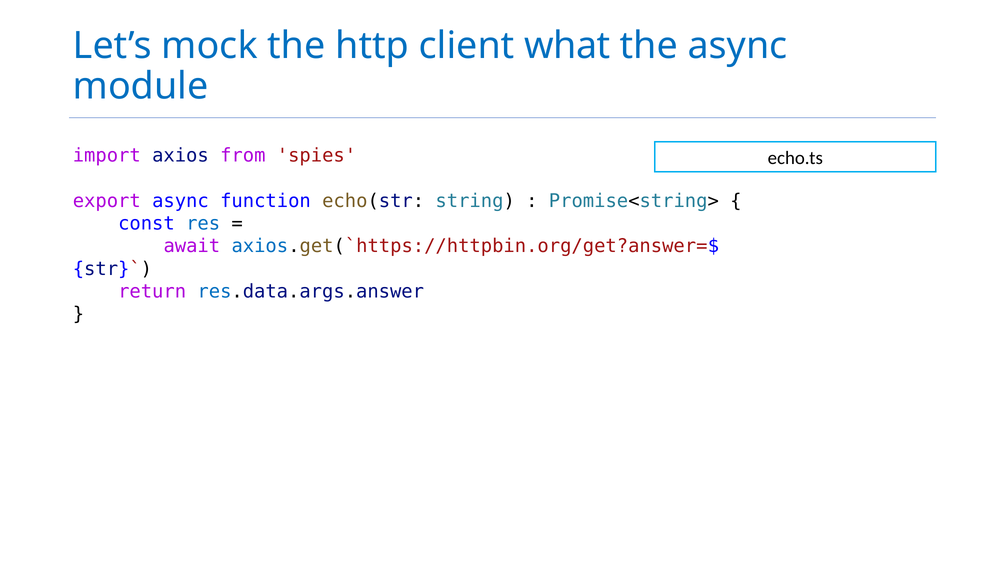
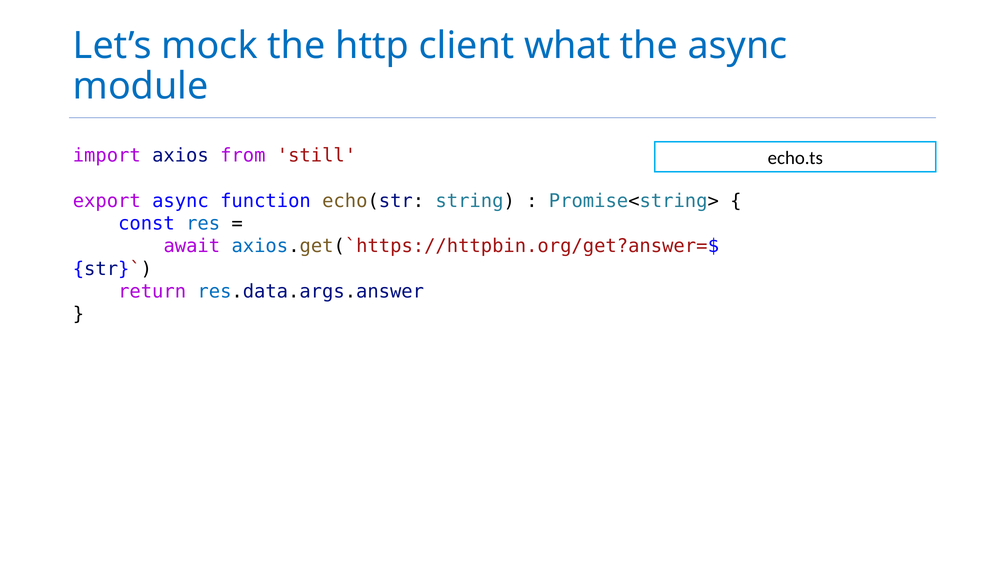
spies: spies -> still
